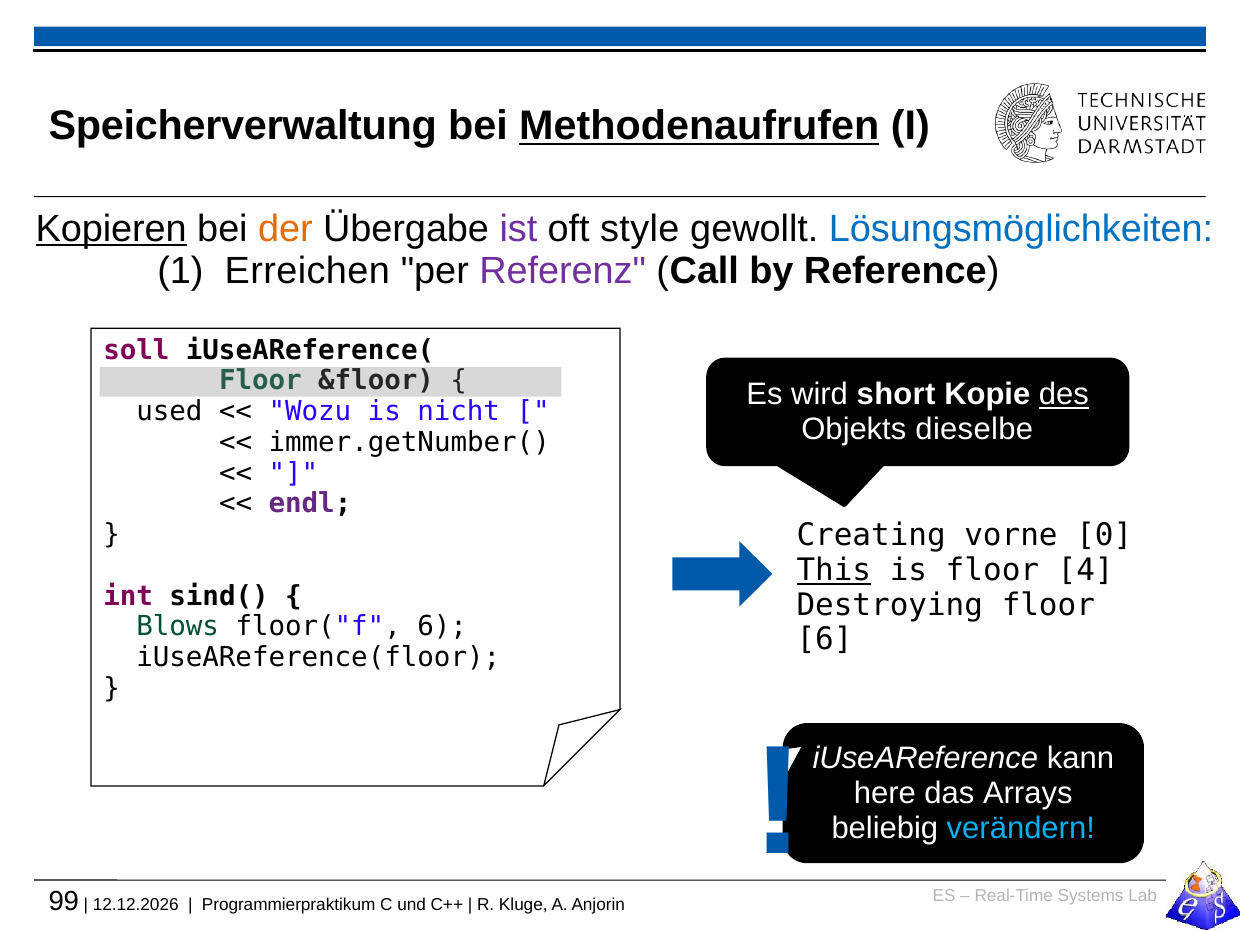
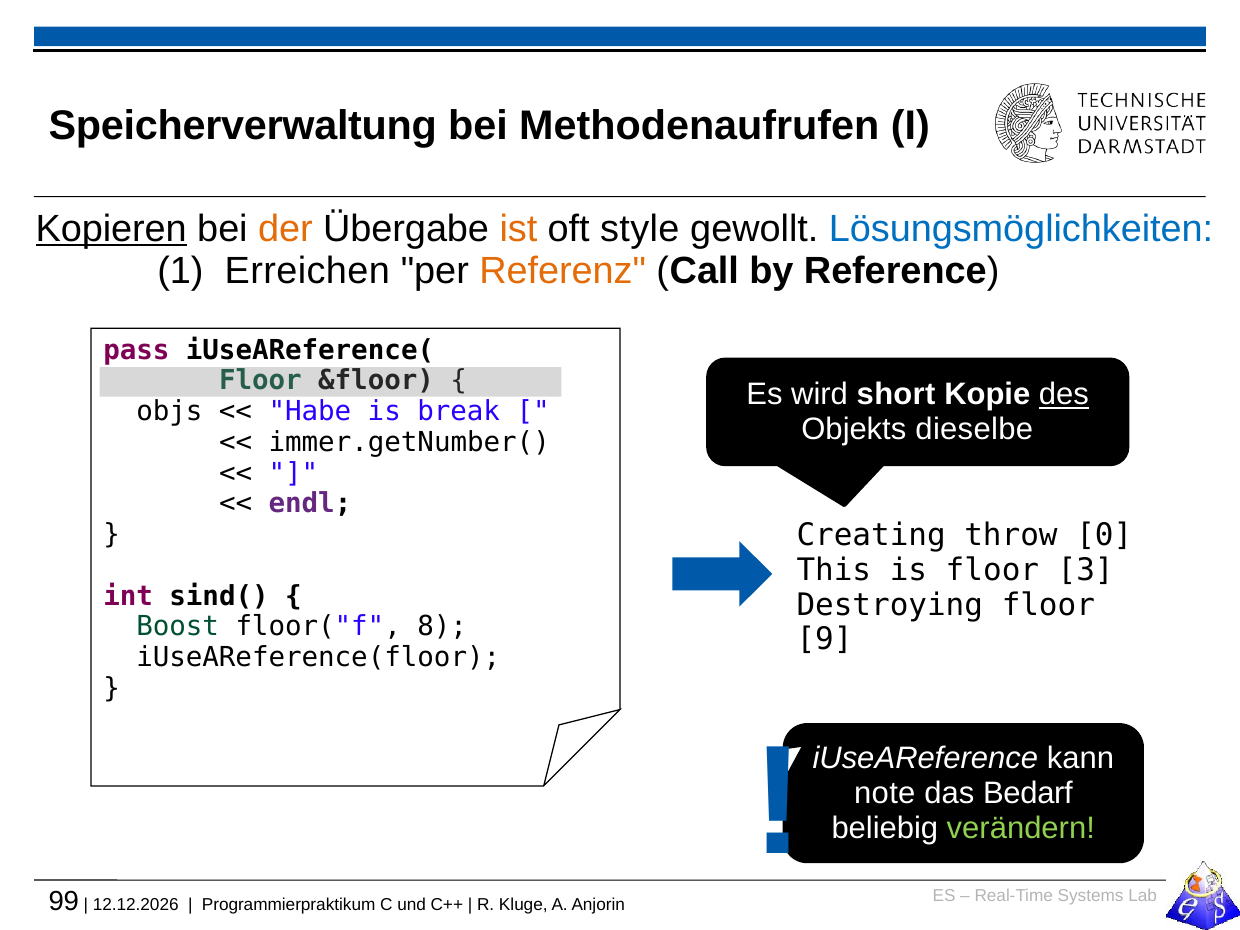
Methodenaufrufen underline: present -> none
ist colour: purple -> orange
Referenz colour: purple -> orange
soll: soll -> pass
used: used -> objs
Wozu: Wozu -> Habe
nicht: nicht -> break
vorne: vorne -> throw
This underline: present -> none
4: 4 -> 3
Blows: Blows -> Boost
floor("f 6: 6 -> 8
6 at (825, 640): 6 -> 9
here: here -> note
Arrays: Arrays -> Bedarf
verändern colour: light blue -> light green
